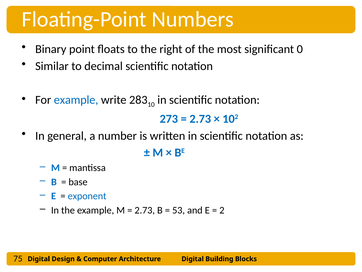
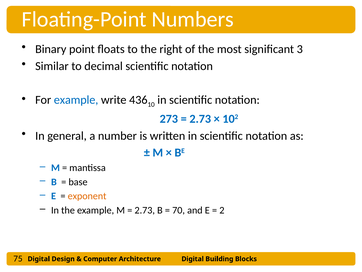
0: 0 -> 3
283: 283 -> 436
exponent colour: blue -> orange
53: 53 -> 70
